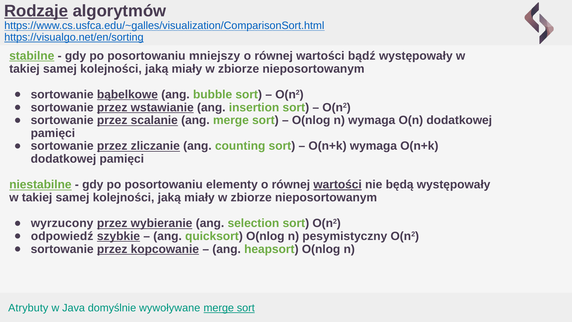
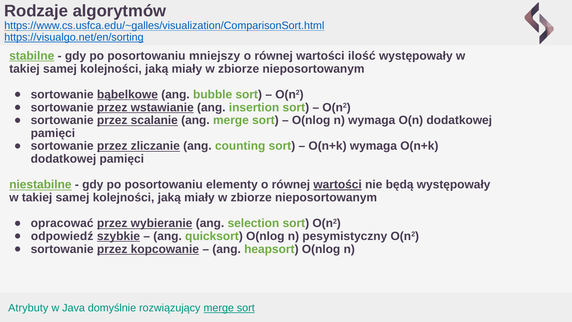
Rodzaje underline: present -> none
bądź: bądź -> ilość
wyrzucony: wyrzucony -> opracować
wywoływane: wywoływane -> rozwiązujący
